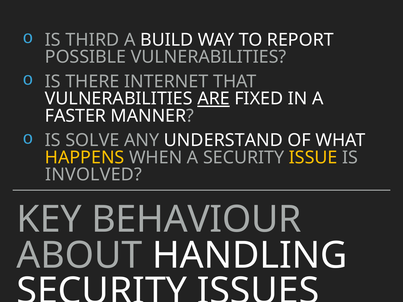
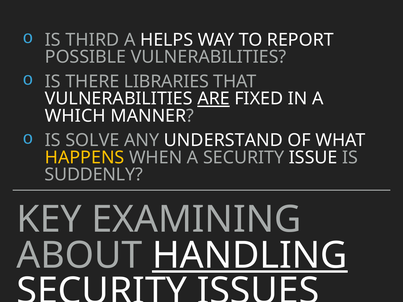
BUILD: BUILD -> HELPS
INTERNET: INTERNET -> LIBRARIES
FASTER: FASTER -> WHICH
ISSUE colour: yellow -> white
INVOLVED: INVOLVED -> SUDDENLY
BEHAVIOUR: BEHAVIOUR -> EXAMINING
HANDLING underline: none -> present
